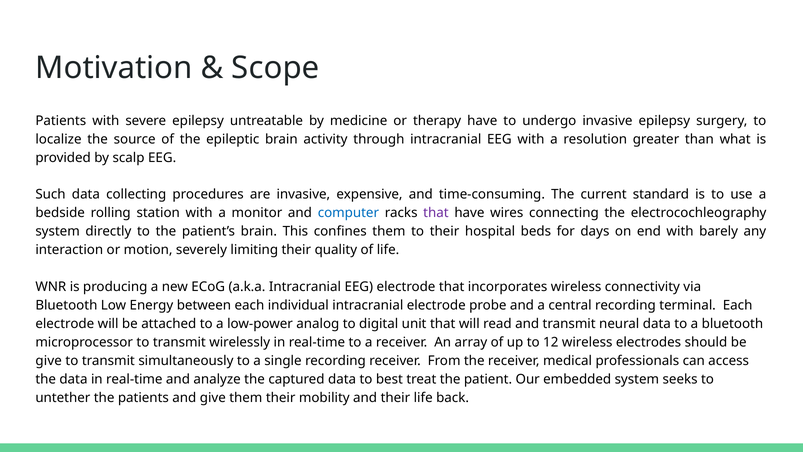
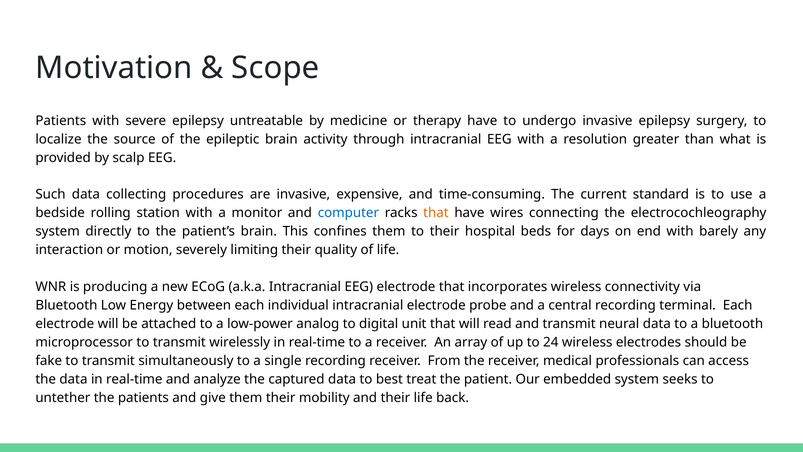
that at (436, 213) colour: purple -> orange
12: 12 -> 24
give at (49, 361): give -> fake
